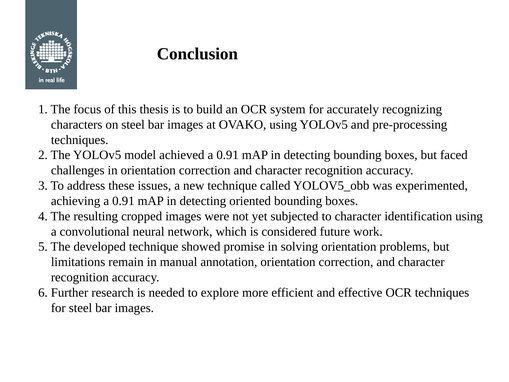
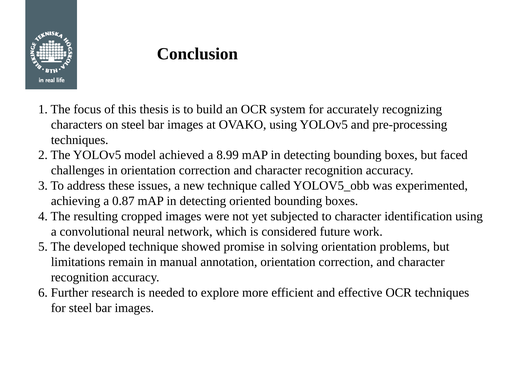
achieved a 0.91: 0.91 -> 8.99
achieving a 0.91: 0.91 -> 0.87
